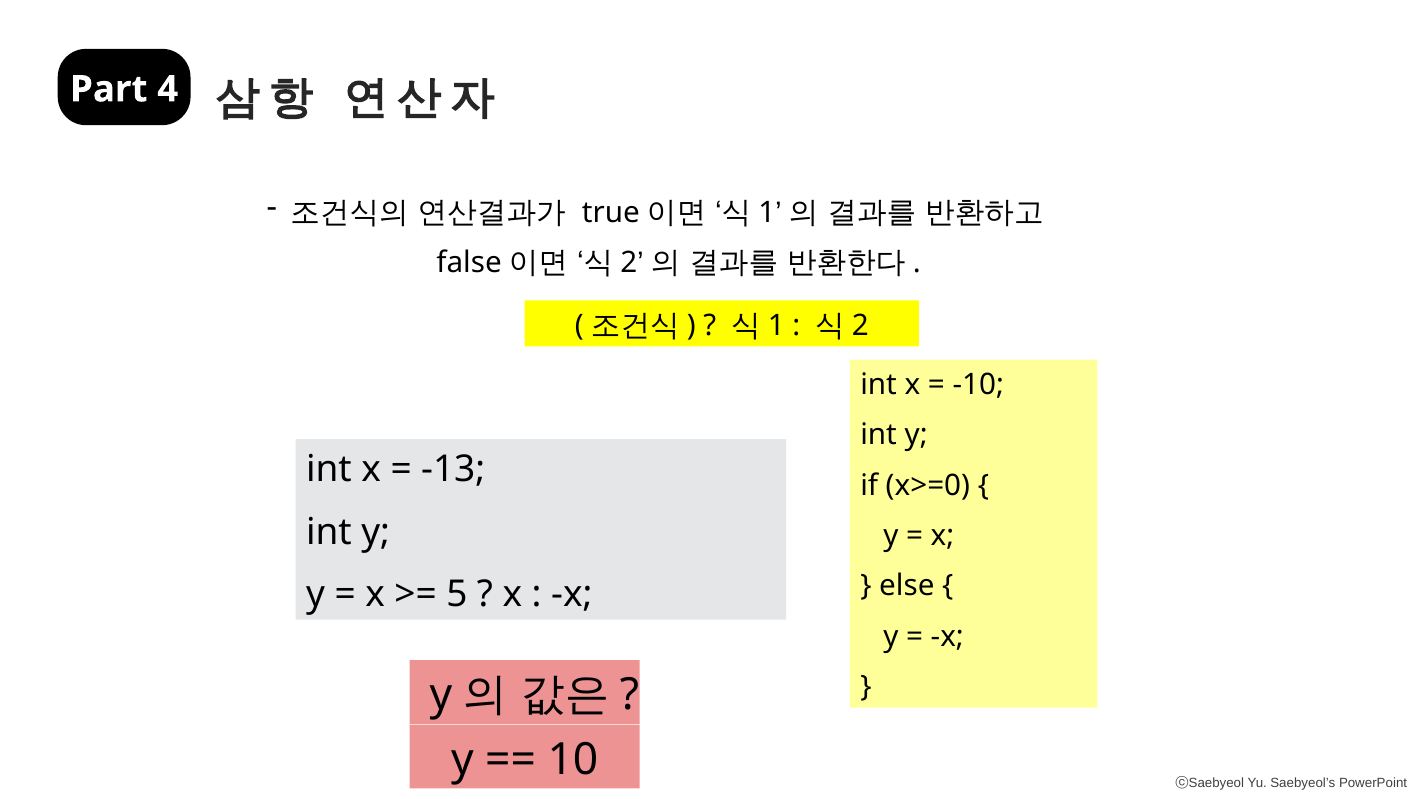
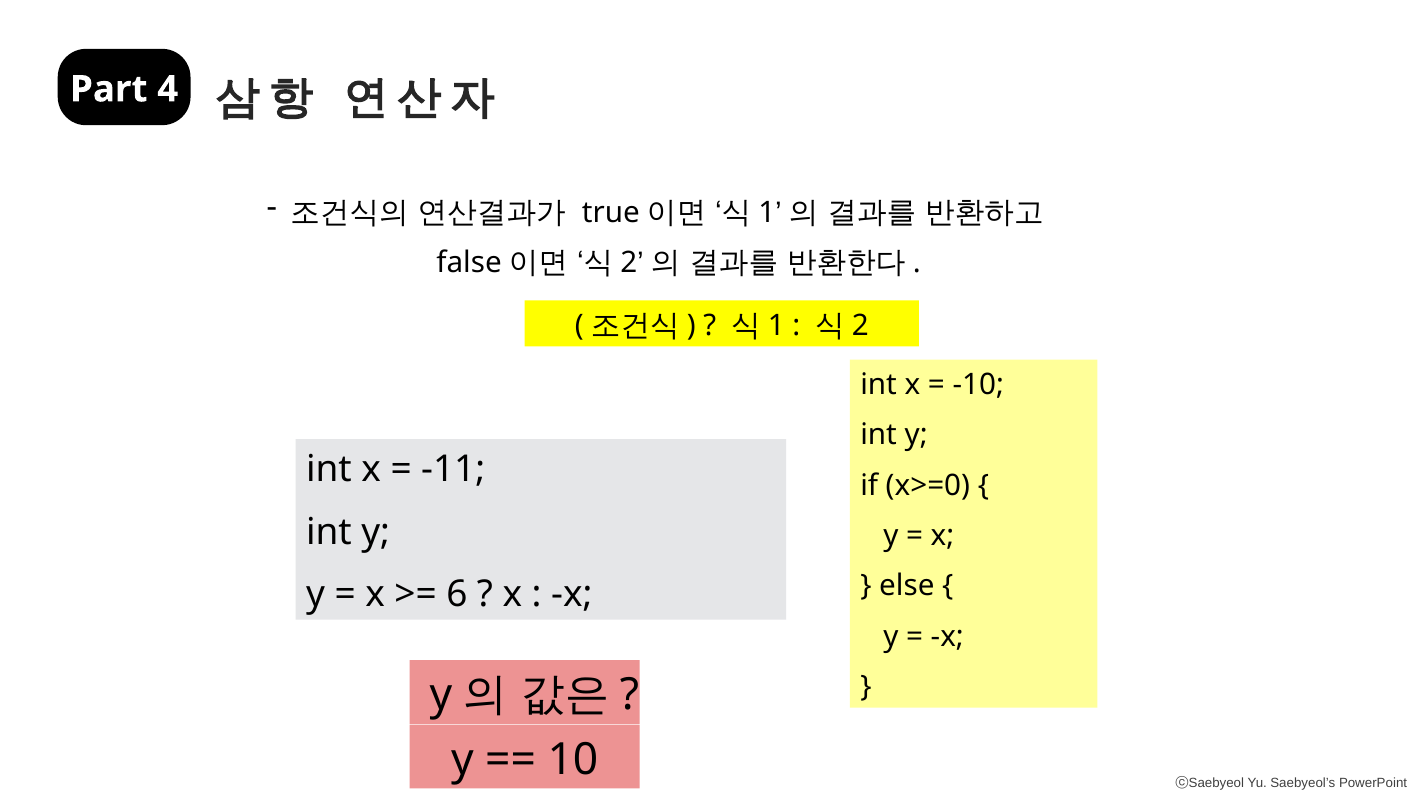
-13: -13 -> -11
5: 5 -> 6
